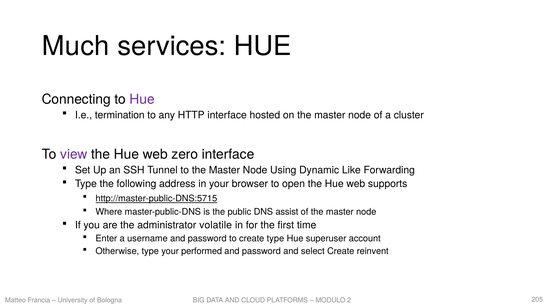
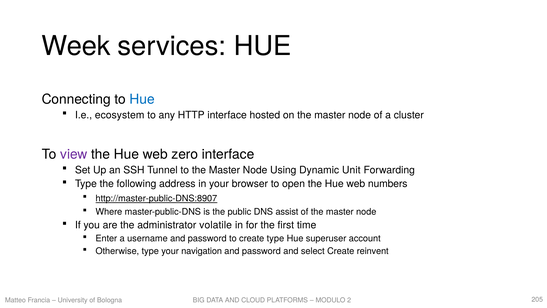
Much: Much -> Week
Hue at (142, 99) colour: purple -> blue
termination: termination -> ecosystem
Like: Like -> Unit
supports: supports -> numbers
http://master-public-DNS:5715: http://master-public-DNS:5715 -> http://master-public-DNS:8907
performed: performed -> navigation
